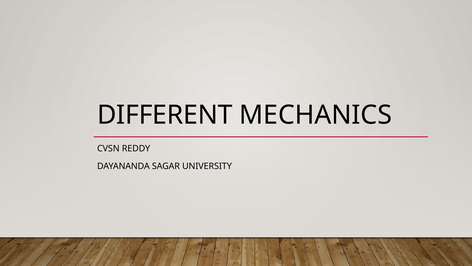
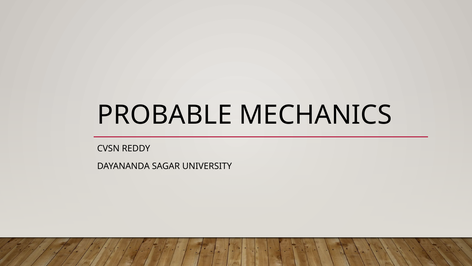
DIFFERENT: DIFFERENT -> PROBABLE
